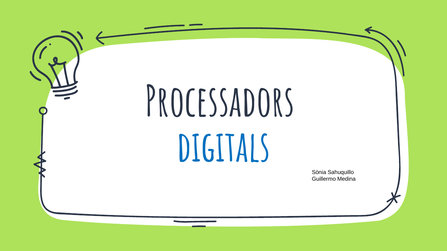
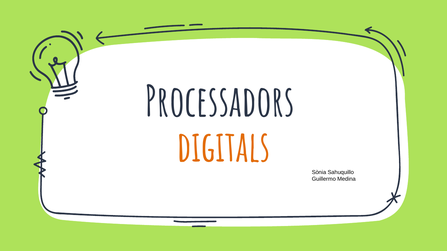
digitals colour: blue -> orange
